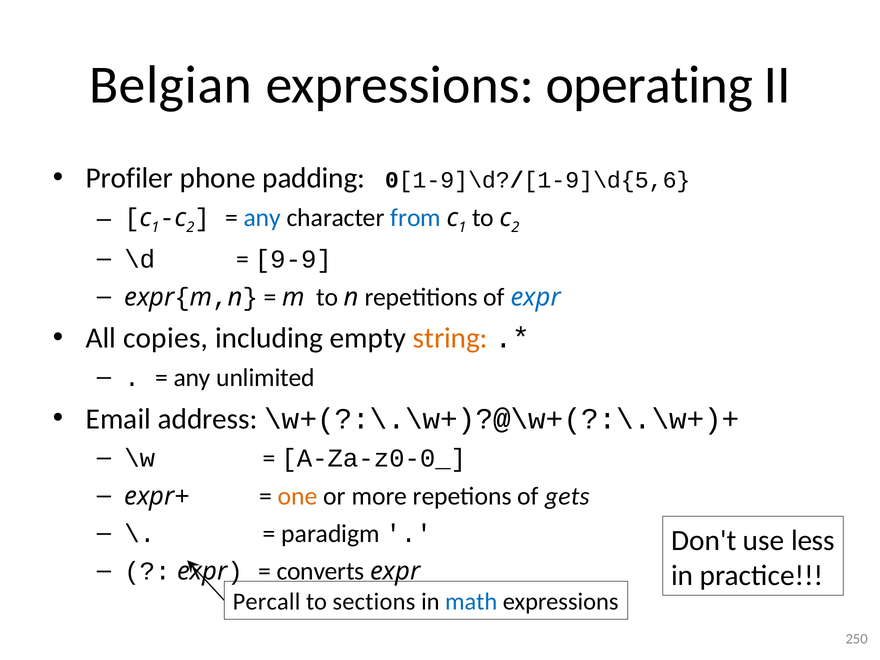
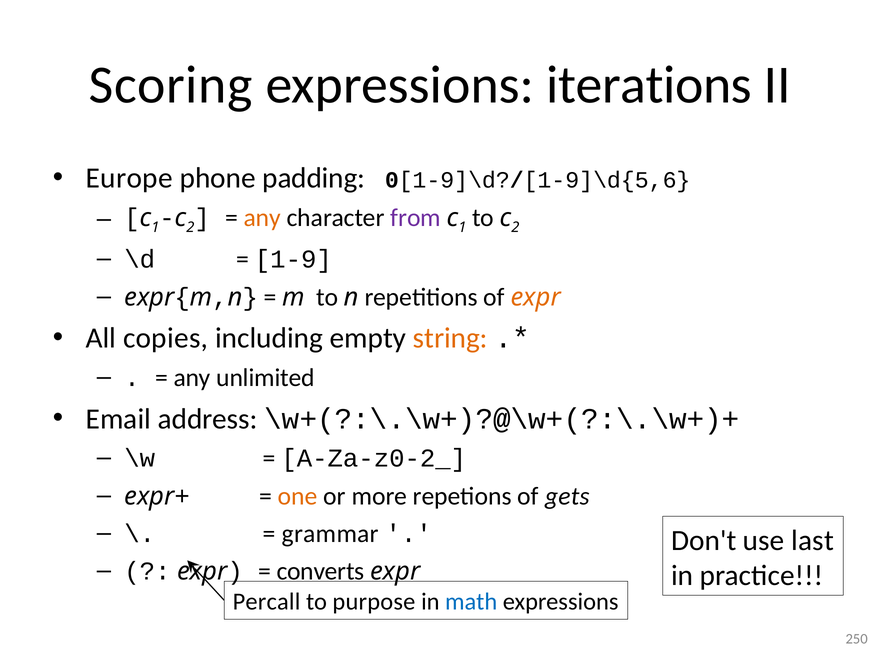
Belgian: Belgian -> Scoring
operating: operating -> iterations
Profiler: Profiler -> Europe
any at (262, 218) colour: blue -> orange
from colour: blue -> purple
9-9: 9-9 -> 1-9
expr at (536, 297) colour: blue -> orange
A-Za-z0-0_: A-Za-z0-0_ -> A-Za-z0-2_
paradigm: paradigm -> grammar
less: less -> last
sections: sections -> purpose
